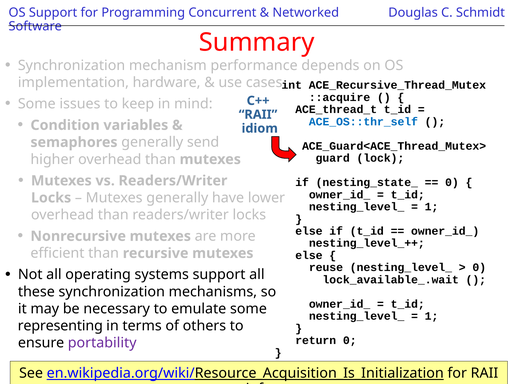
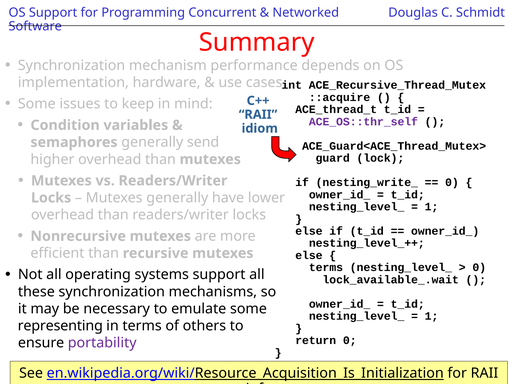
ACE_OS::thr_self colour: blue -> purple
nesting_state_: nesting_state_ -> nesting_write_
reuse at (326, 268): reuse -> terms
